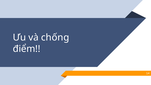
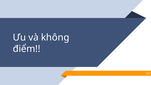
chống: chống -> không
